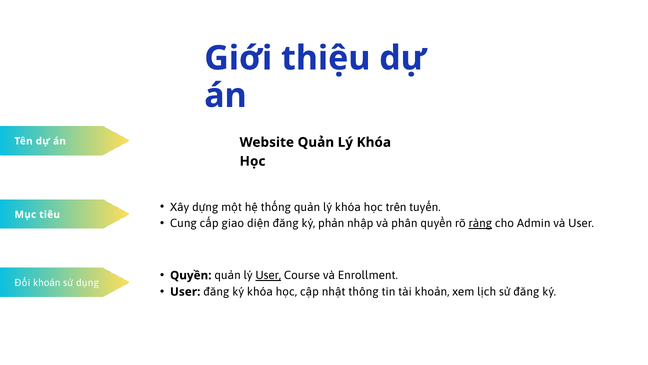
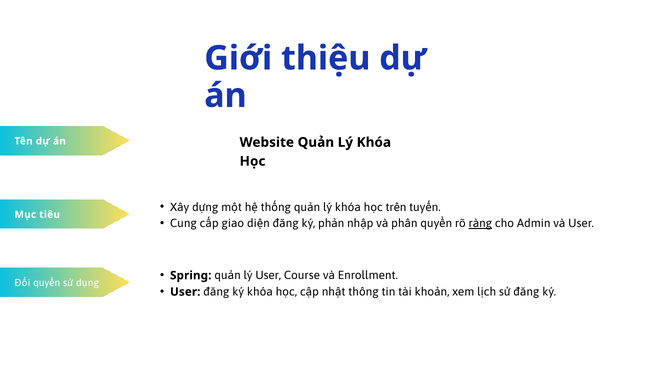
Quyền at (191, 275): Quyền -> Spring
User at (268, 275) underline: present -> none
Đối khoản: khoản -> quyền
